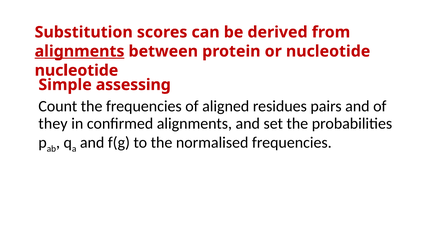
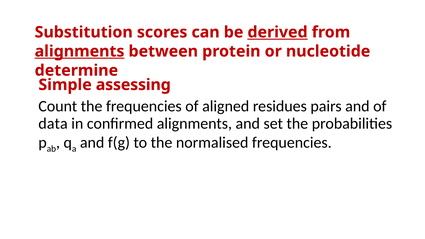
derived underline: none -> present
nucleotide at (76, 70): nucleotide -> determine
they: they -> data
